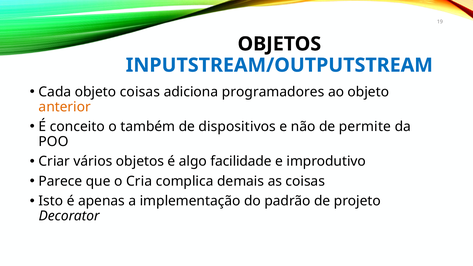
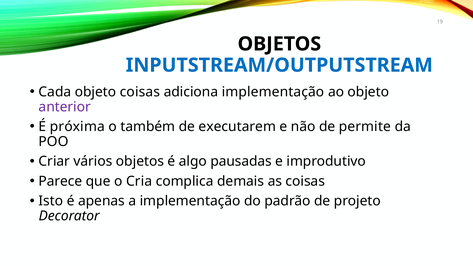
adiciona programadores: programadores -> implementação
anterior colour: orange -> purple
conceito: conceito -> próxima
dispositivos: dispositivos -> executarem
facilidade: facilidade -> pausadas
